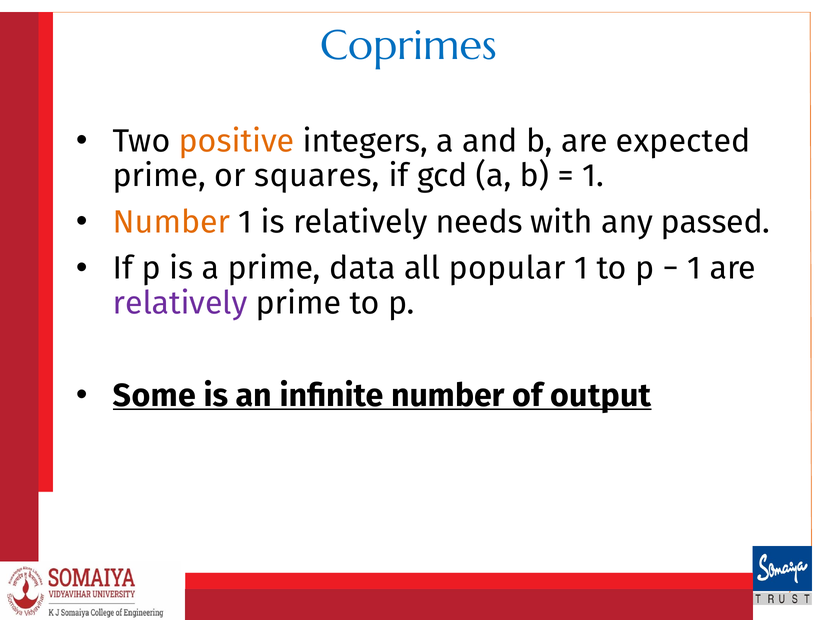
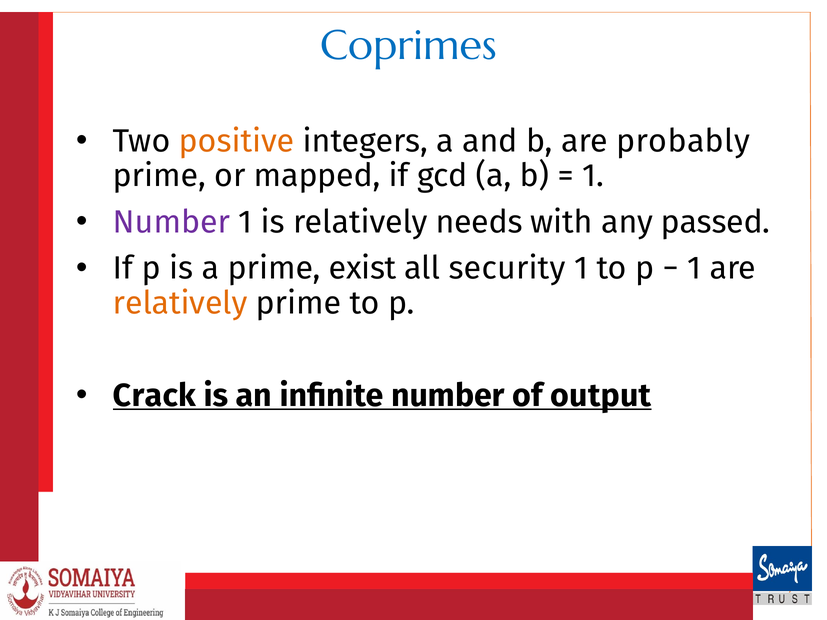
expected: expected -> probably
squares: squares -> mapped
Number at (171, 222) colour: orange -> purple
data: data -> exist
popular: popular -> security
relatively at (180, 303) colour: purple -> orange
Some: Some -> Crack
